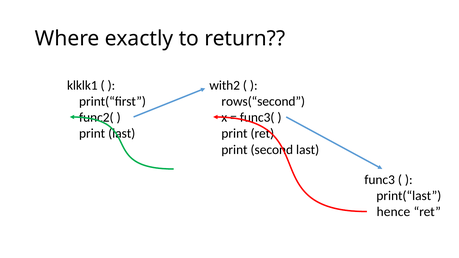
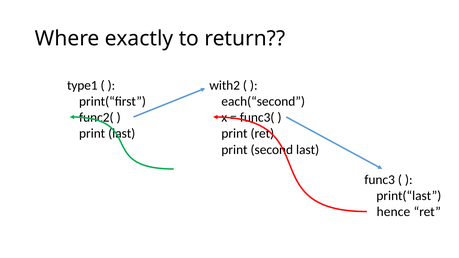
klklk1: klklk1 -> type1
rows(“second: rows(“second -> each(“second
